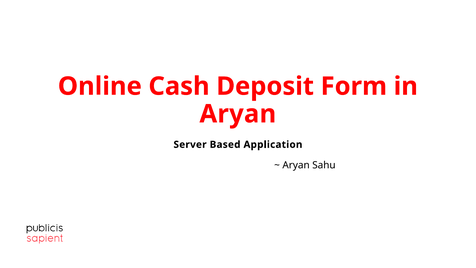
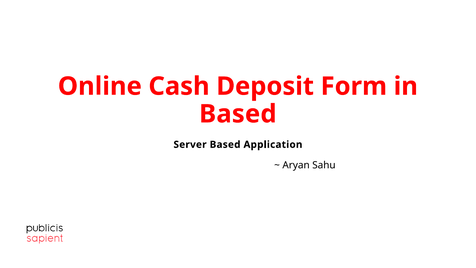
Aryan at (238, 114): Aryan -> Based
